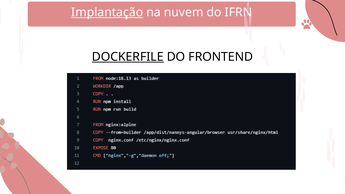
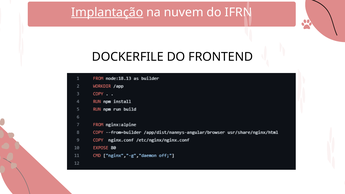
DOCKERFILE underline: present -> none
